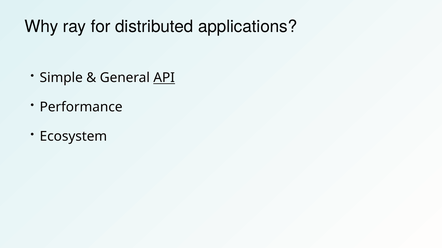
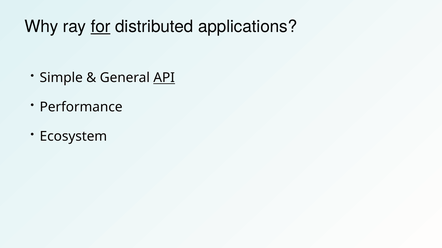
for underline: none -> present
